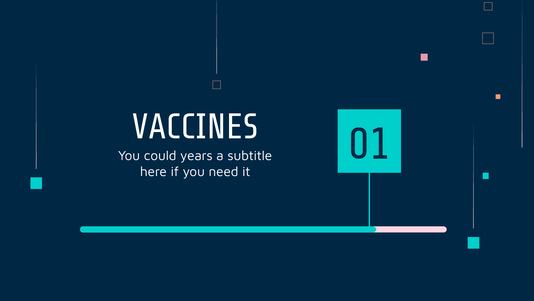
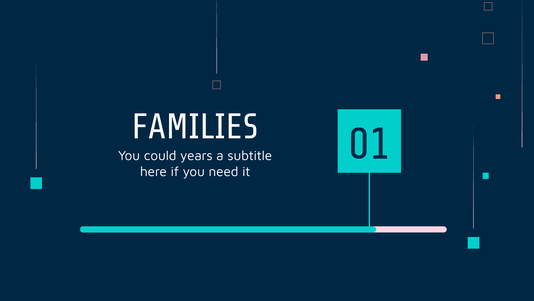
VACCINES: VACCINES -> FAMILIES
